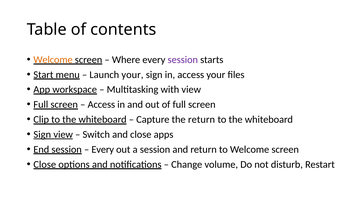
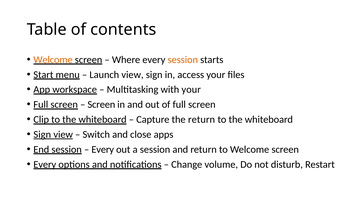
session at (183, 60) colour: purple -> orange
Launch your: your -> view
with view: view -> your
Access at (101, 105): Access -> Screen
Close at (45, 164): Close -> Every
